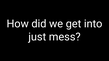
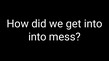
just at (37, 37): just -> into
